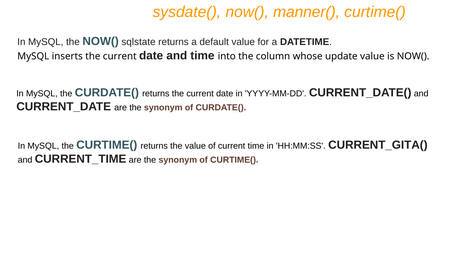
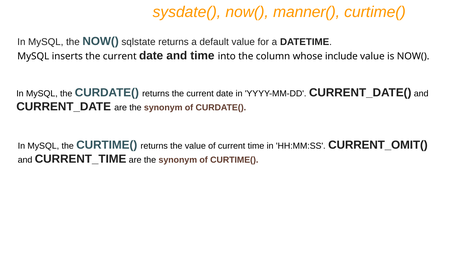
update: update -> include
CURRENT_GITA(: CURRENT_GITA( -> CURRENT_OMIT(
